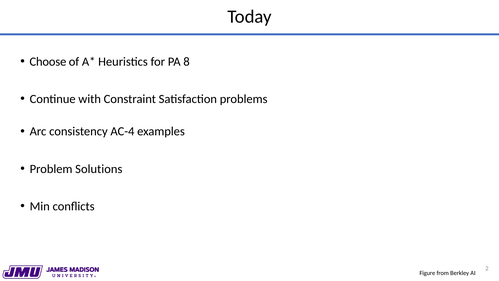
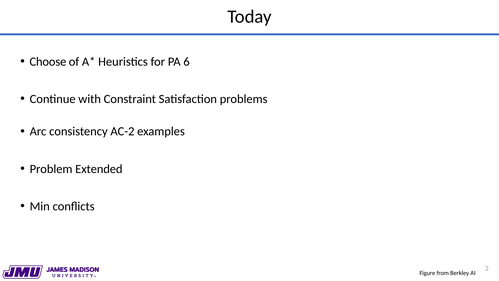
8: 8 -> 6
AC-4: AC-4 -> AC-2
Solutions: Solutions -> Extended
